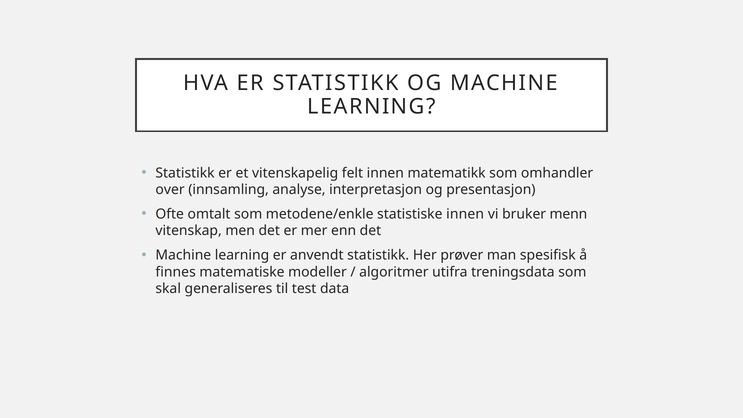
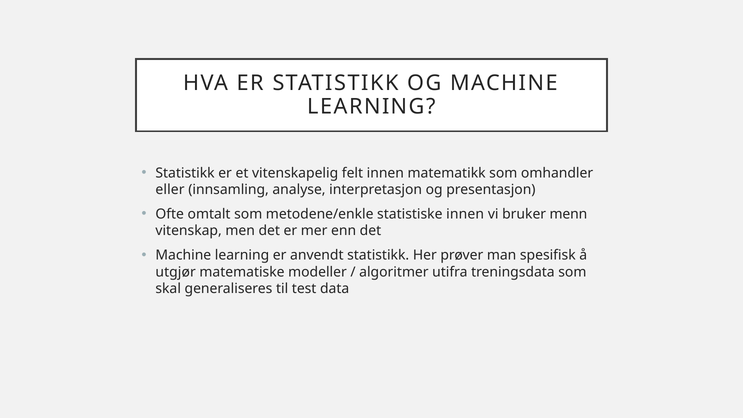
over: over -> eller
finnes: finnes -> utgjør
